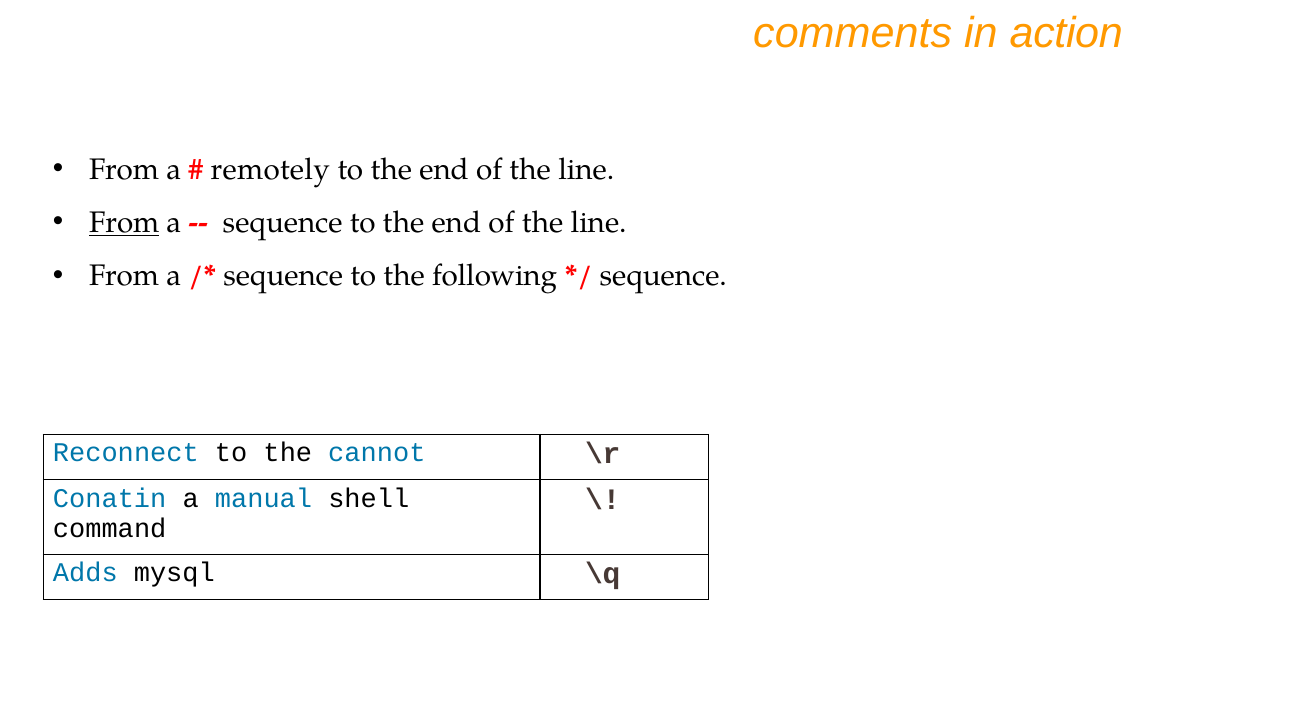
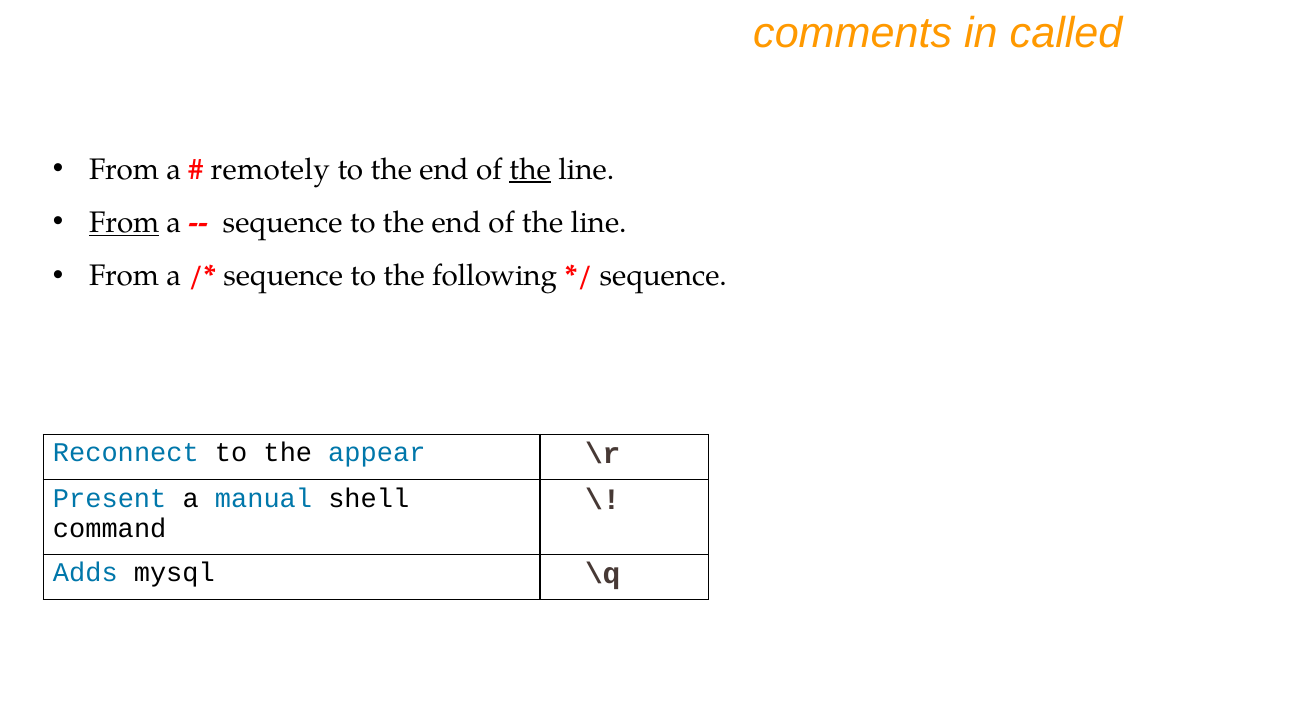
action: action -> called
the at (530, 169) underline: none -> present
cannot: cannot -> appear
Conatin: Conatin -> Present
